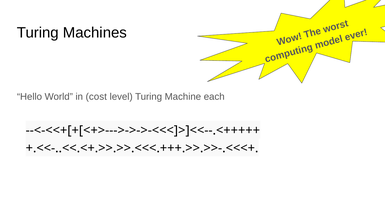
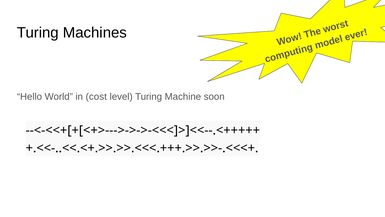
each: each -> soon
